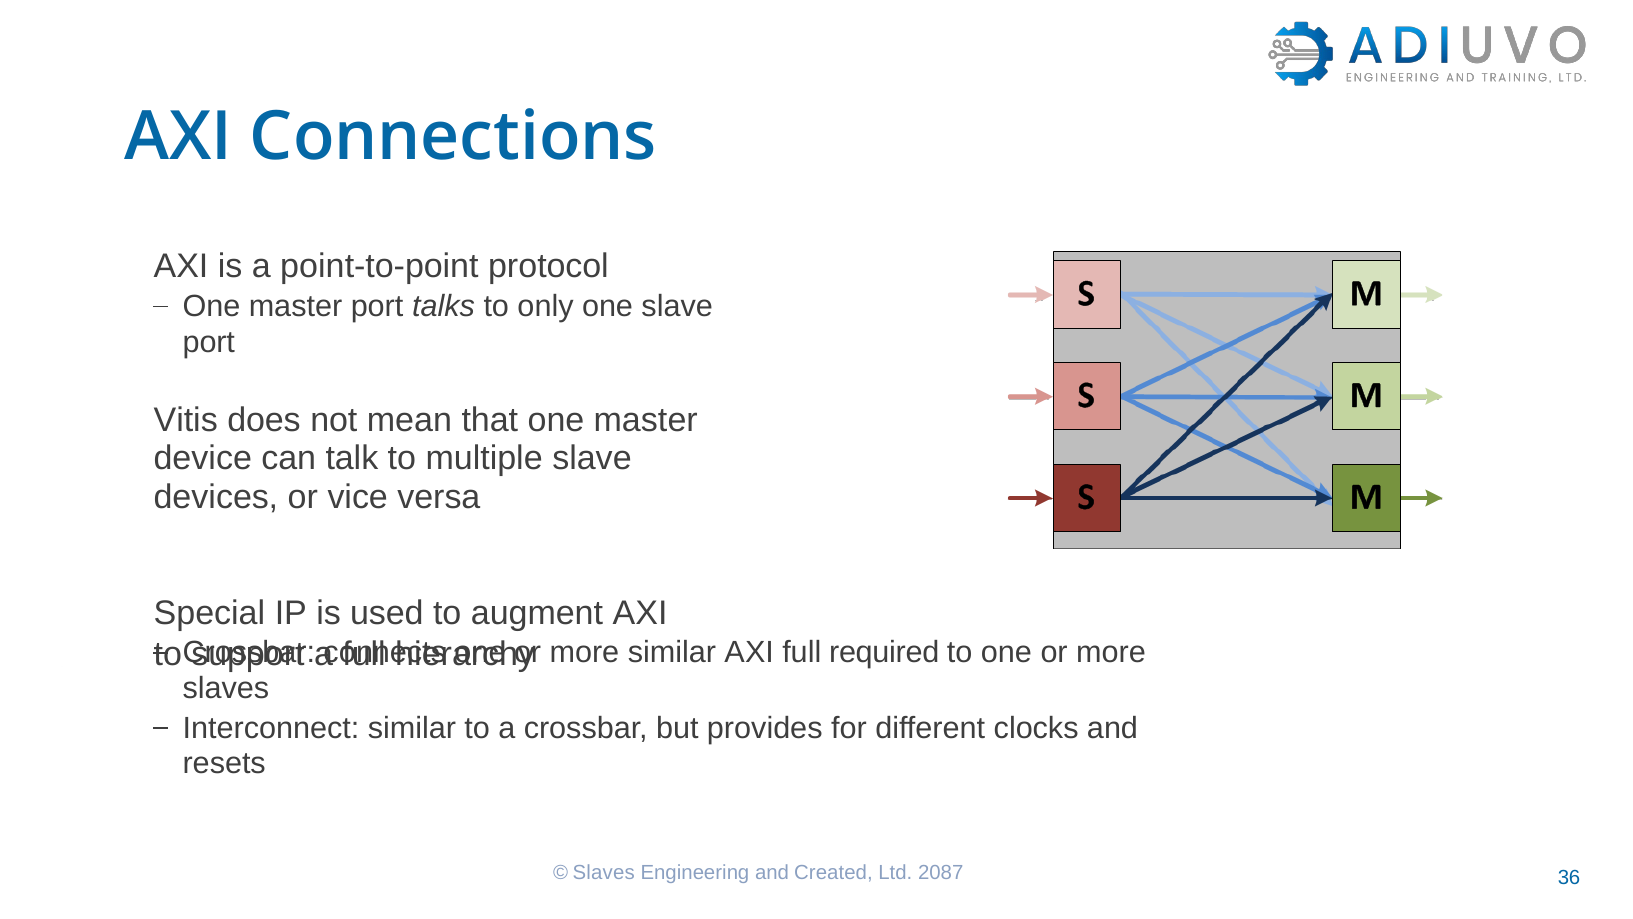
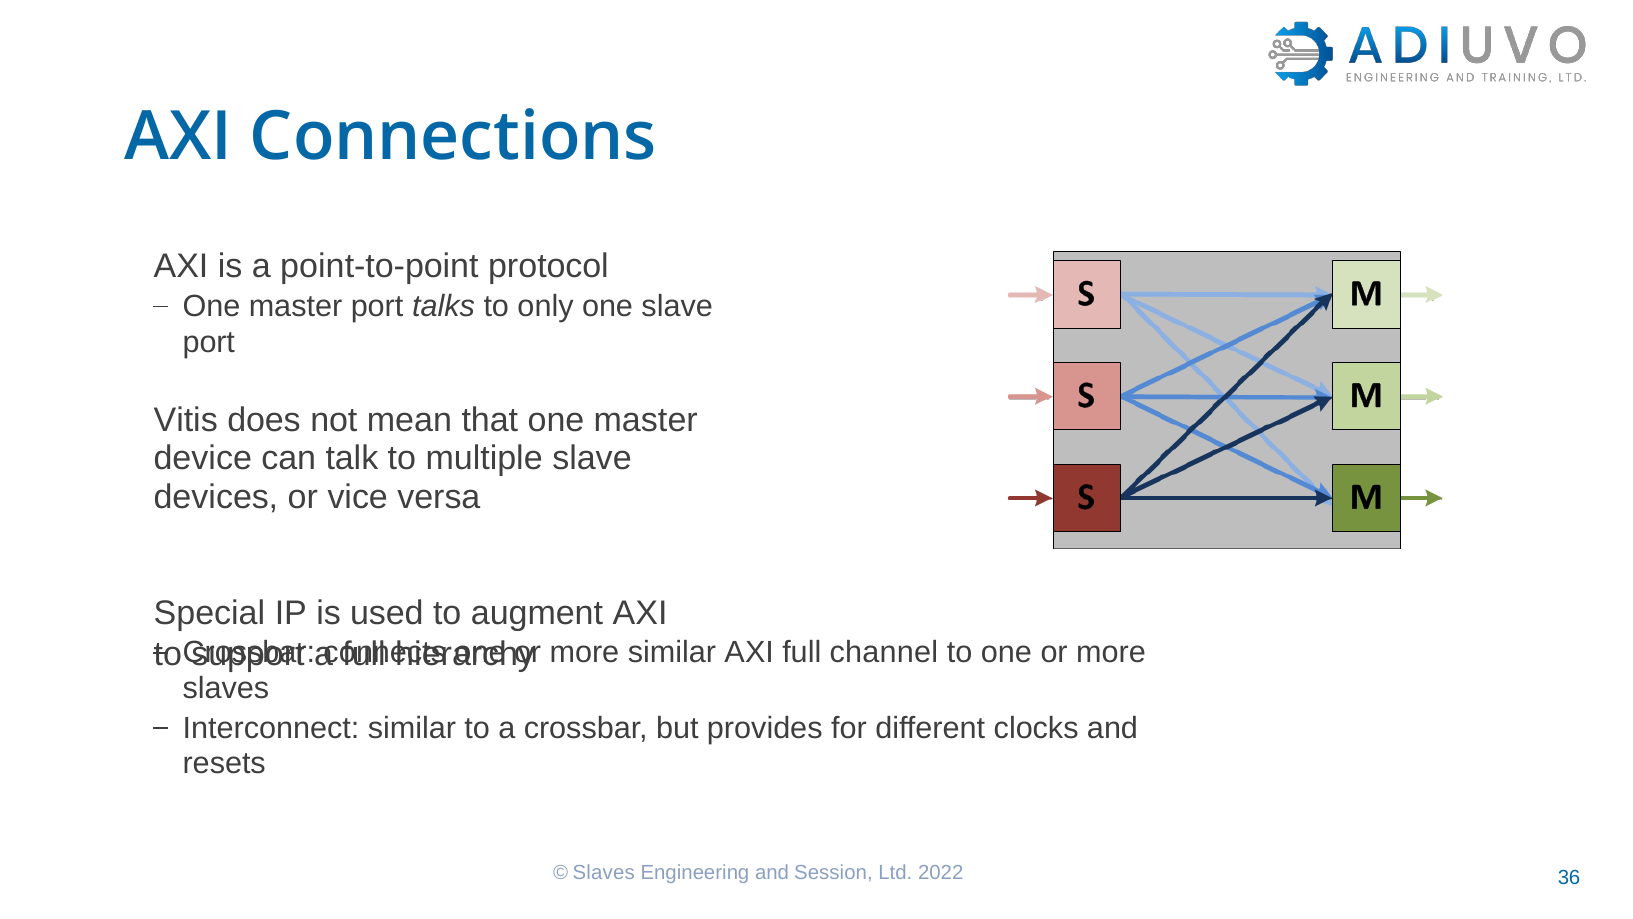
required: required -> channel
Created: Created -> Session
2087: 2087 -> 2022
